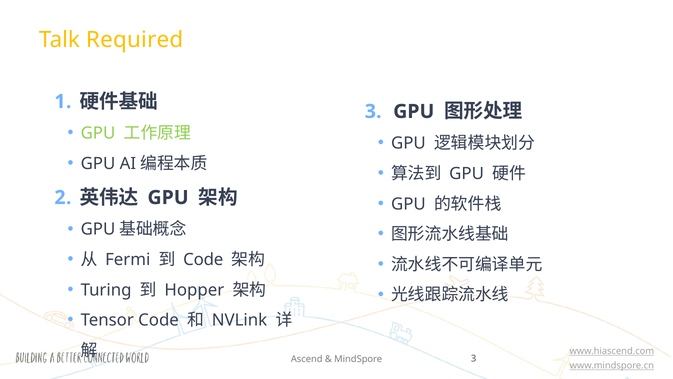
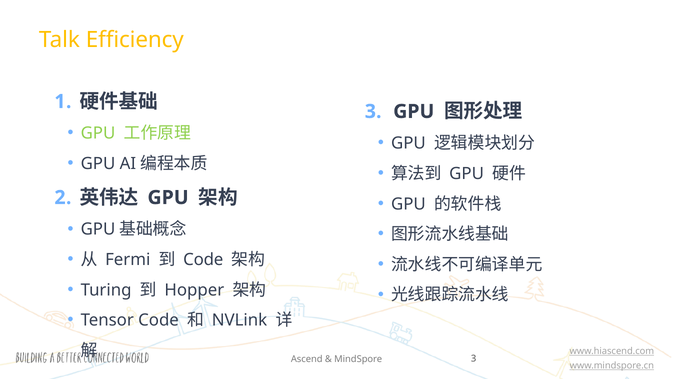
Required: Required -> Efficiency
